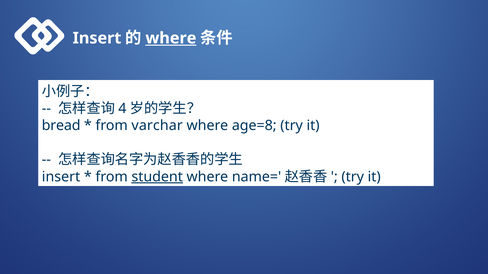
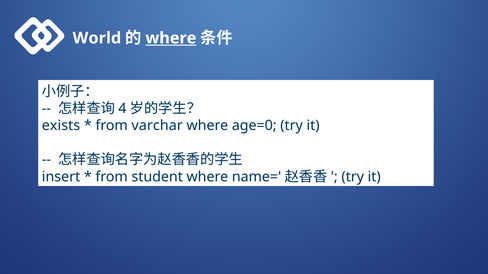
Insert at (97, 38): Insert -> World
bread: bread -> exists
age=8: age=8 -> age=0
student underline: present -> none
